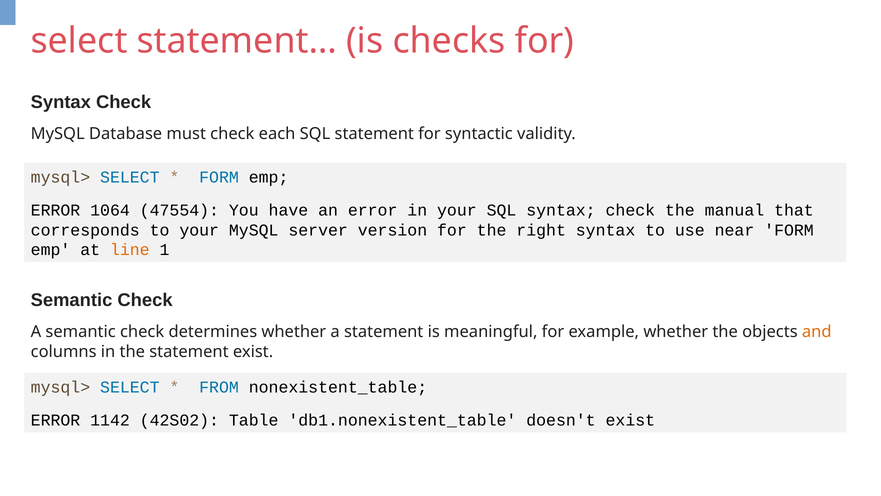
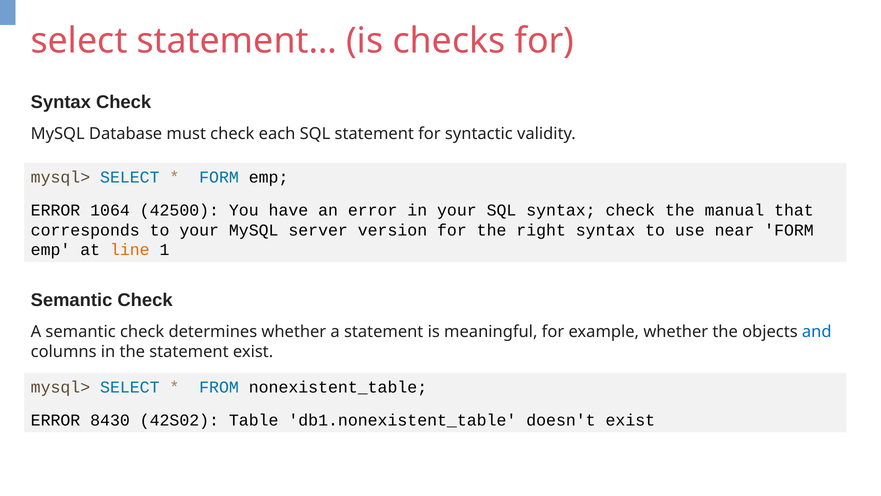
47554: 47554 -> 42500
and colour: orange -> blue
1142: 1142 -> 8430
